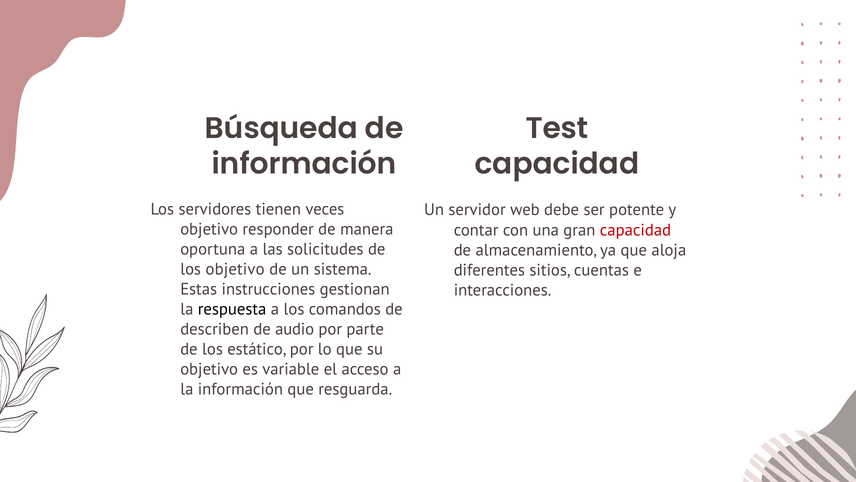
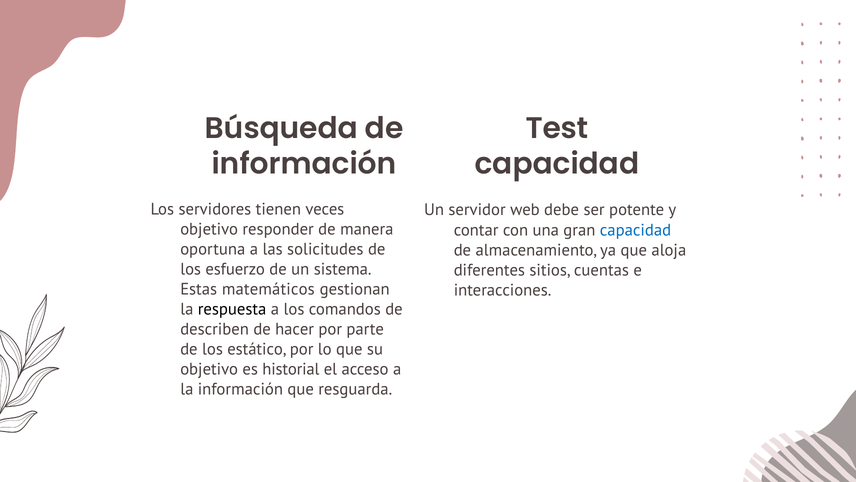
capacidad at (635, 230) colour: red -> blue
los objetivo: objetivo -> esfuerzo
instrucciones: instrucciones -> matemáticos
audio: audio -> hacer
variable: variable -> historial
